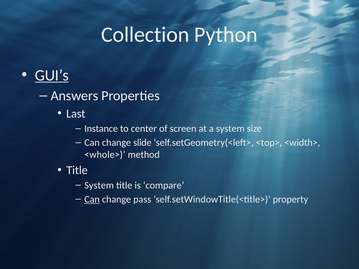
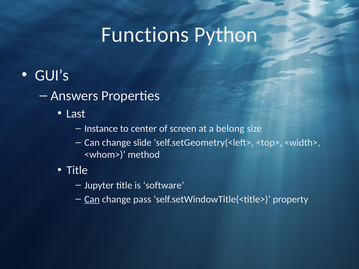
Collection: Collection -> Functions
GUI’s underline: present -> none
a system: system -> belong
<whole>: <whole> -> <whom>
System at (99, 185): System -> Jupyter
compare: compare -> software
